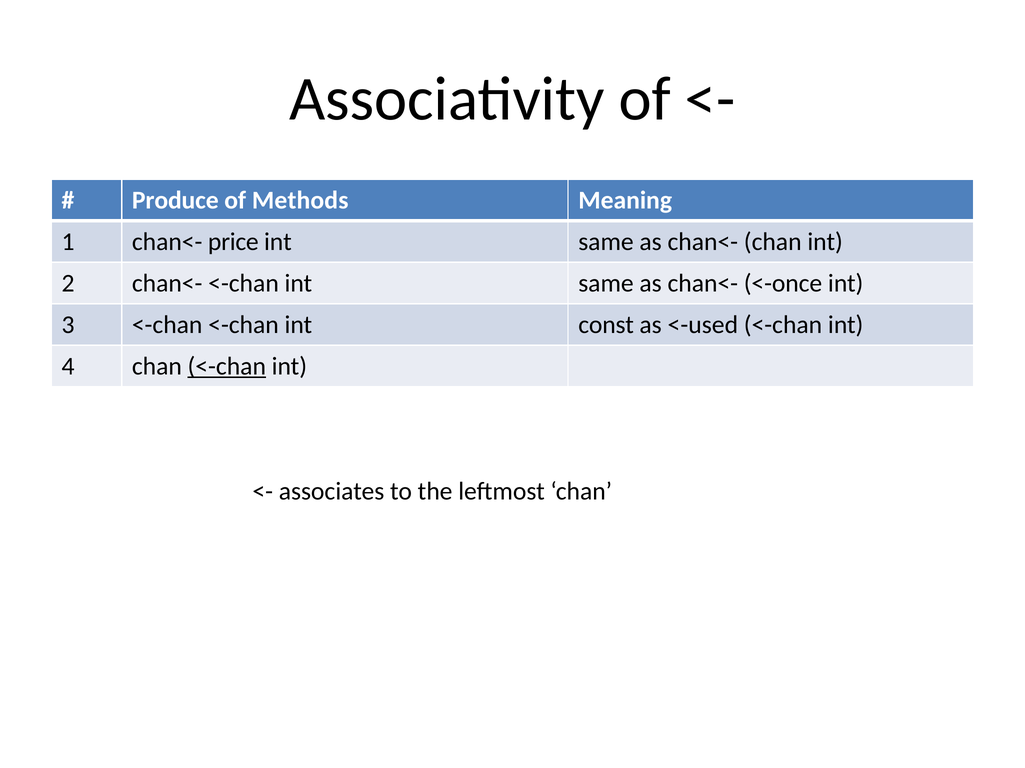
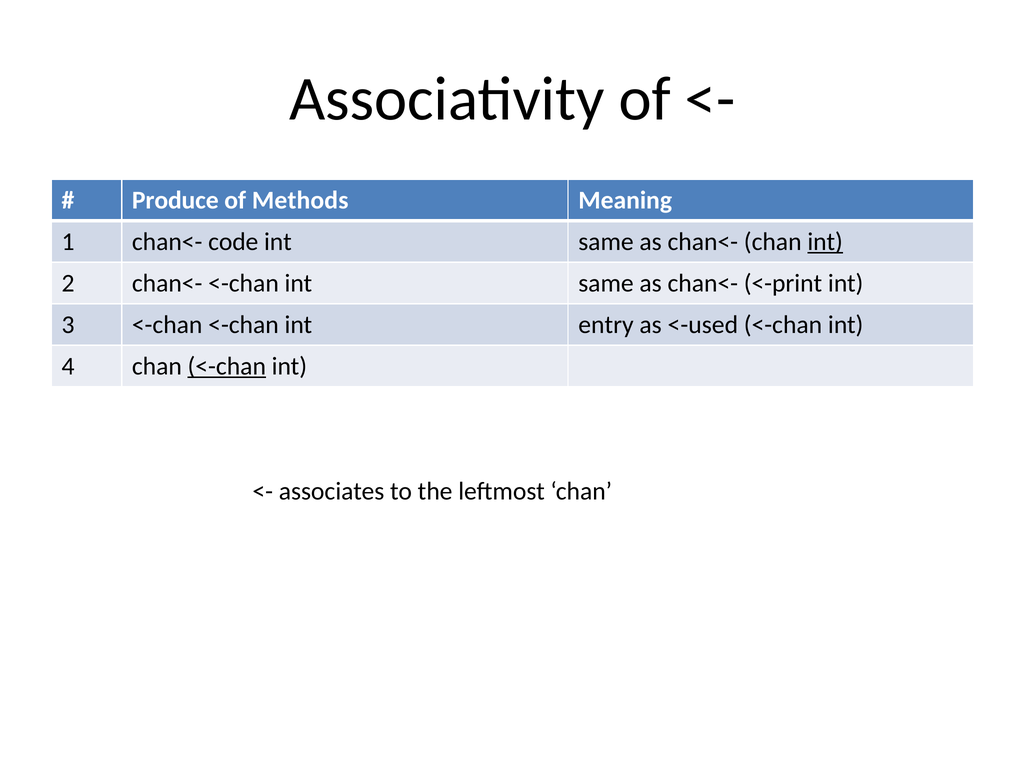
price: price -> code
int at (825, 242) underline: none -> present
<-once: <-once -> <-print
const: const -> entry
